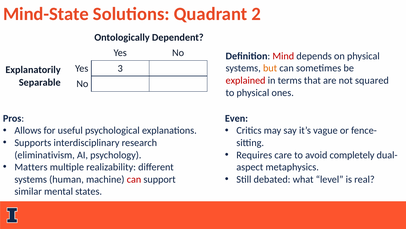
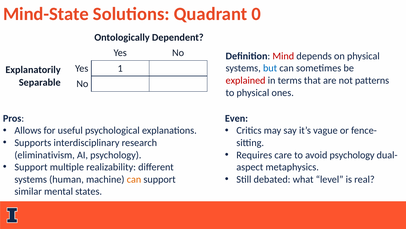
2: 2 -> 0
but colour: orange -> blue
3: 3 -> 1
squared: squared -> patterns
avoid completely: completely -> psychology
Matters at (31, 167): Matters -> Support
can at (134, 179) colour: red -> orange
